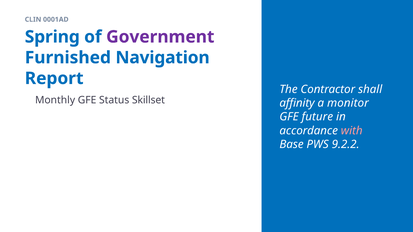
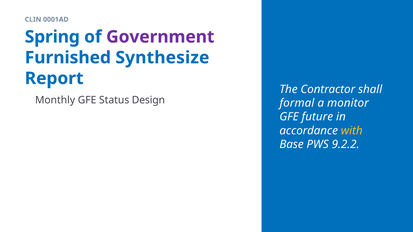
Navigation: Navigation -> Synthesize
Skillset: Skillset -> Design
affinity: affinity -> formal
with colour: pink -> yellow
